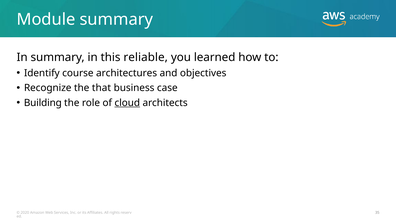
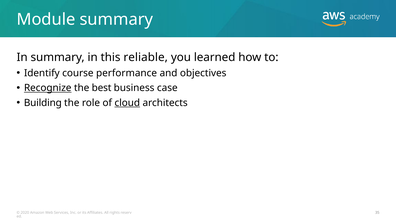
architectures: architectures -> performance
Recognize underline: none -> present
that: that -> best
